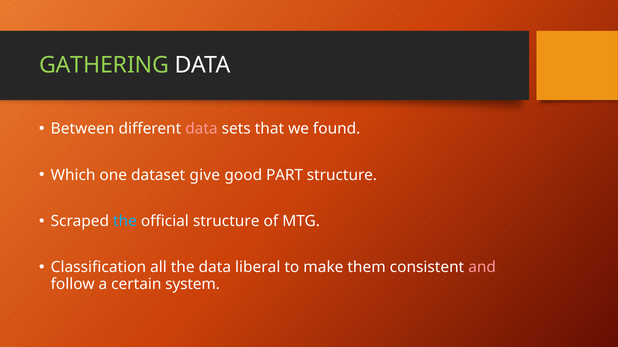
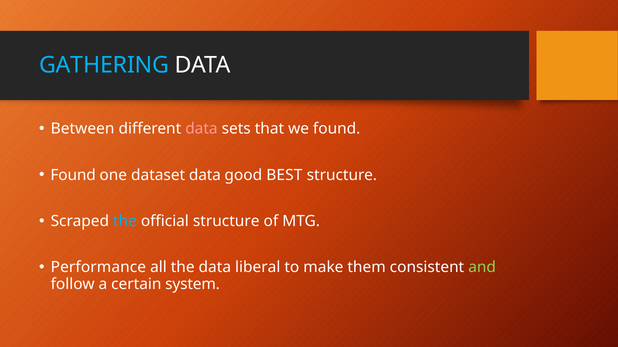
GATHERING colour: light green -> light blue
Which at (73, 175): Which -> Found
dataset give: give -> data
PART: PART -> BEST
Classification: Classification -> Performance
and colour: pink -> light green
